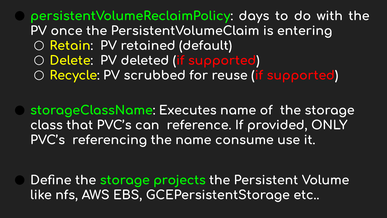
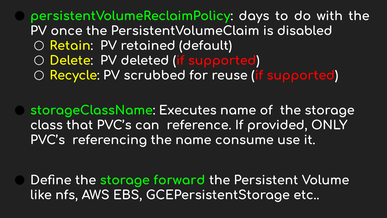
entering: entering -> disabled
projects: projects -> forward
